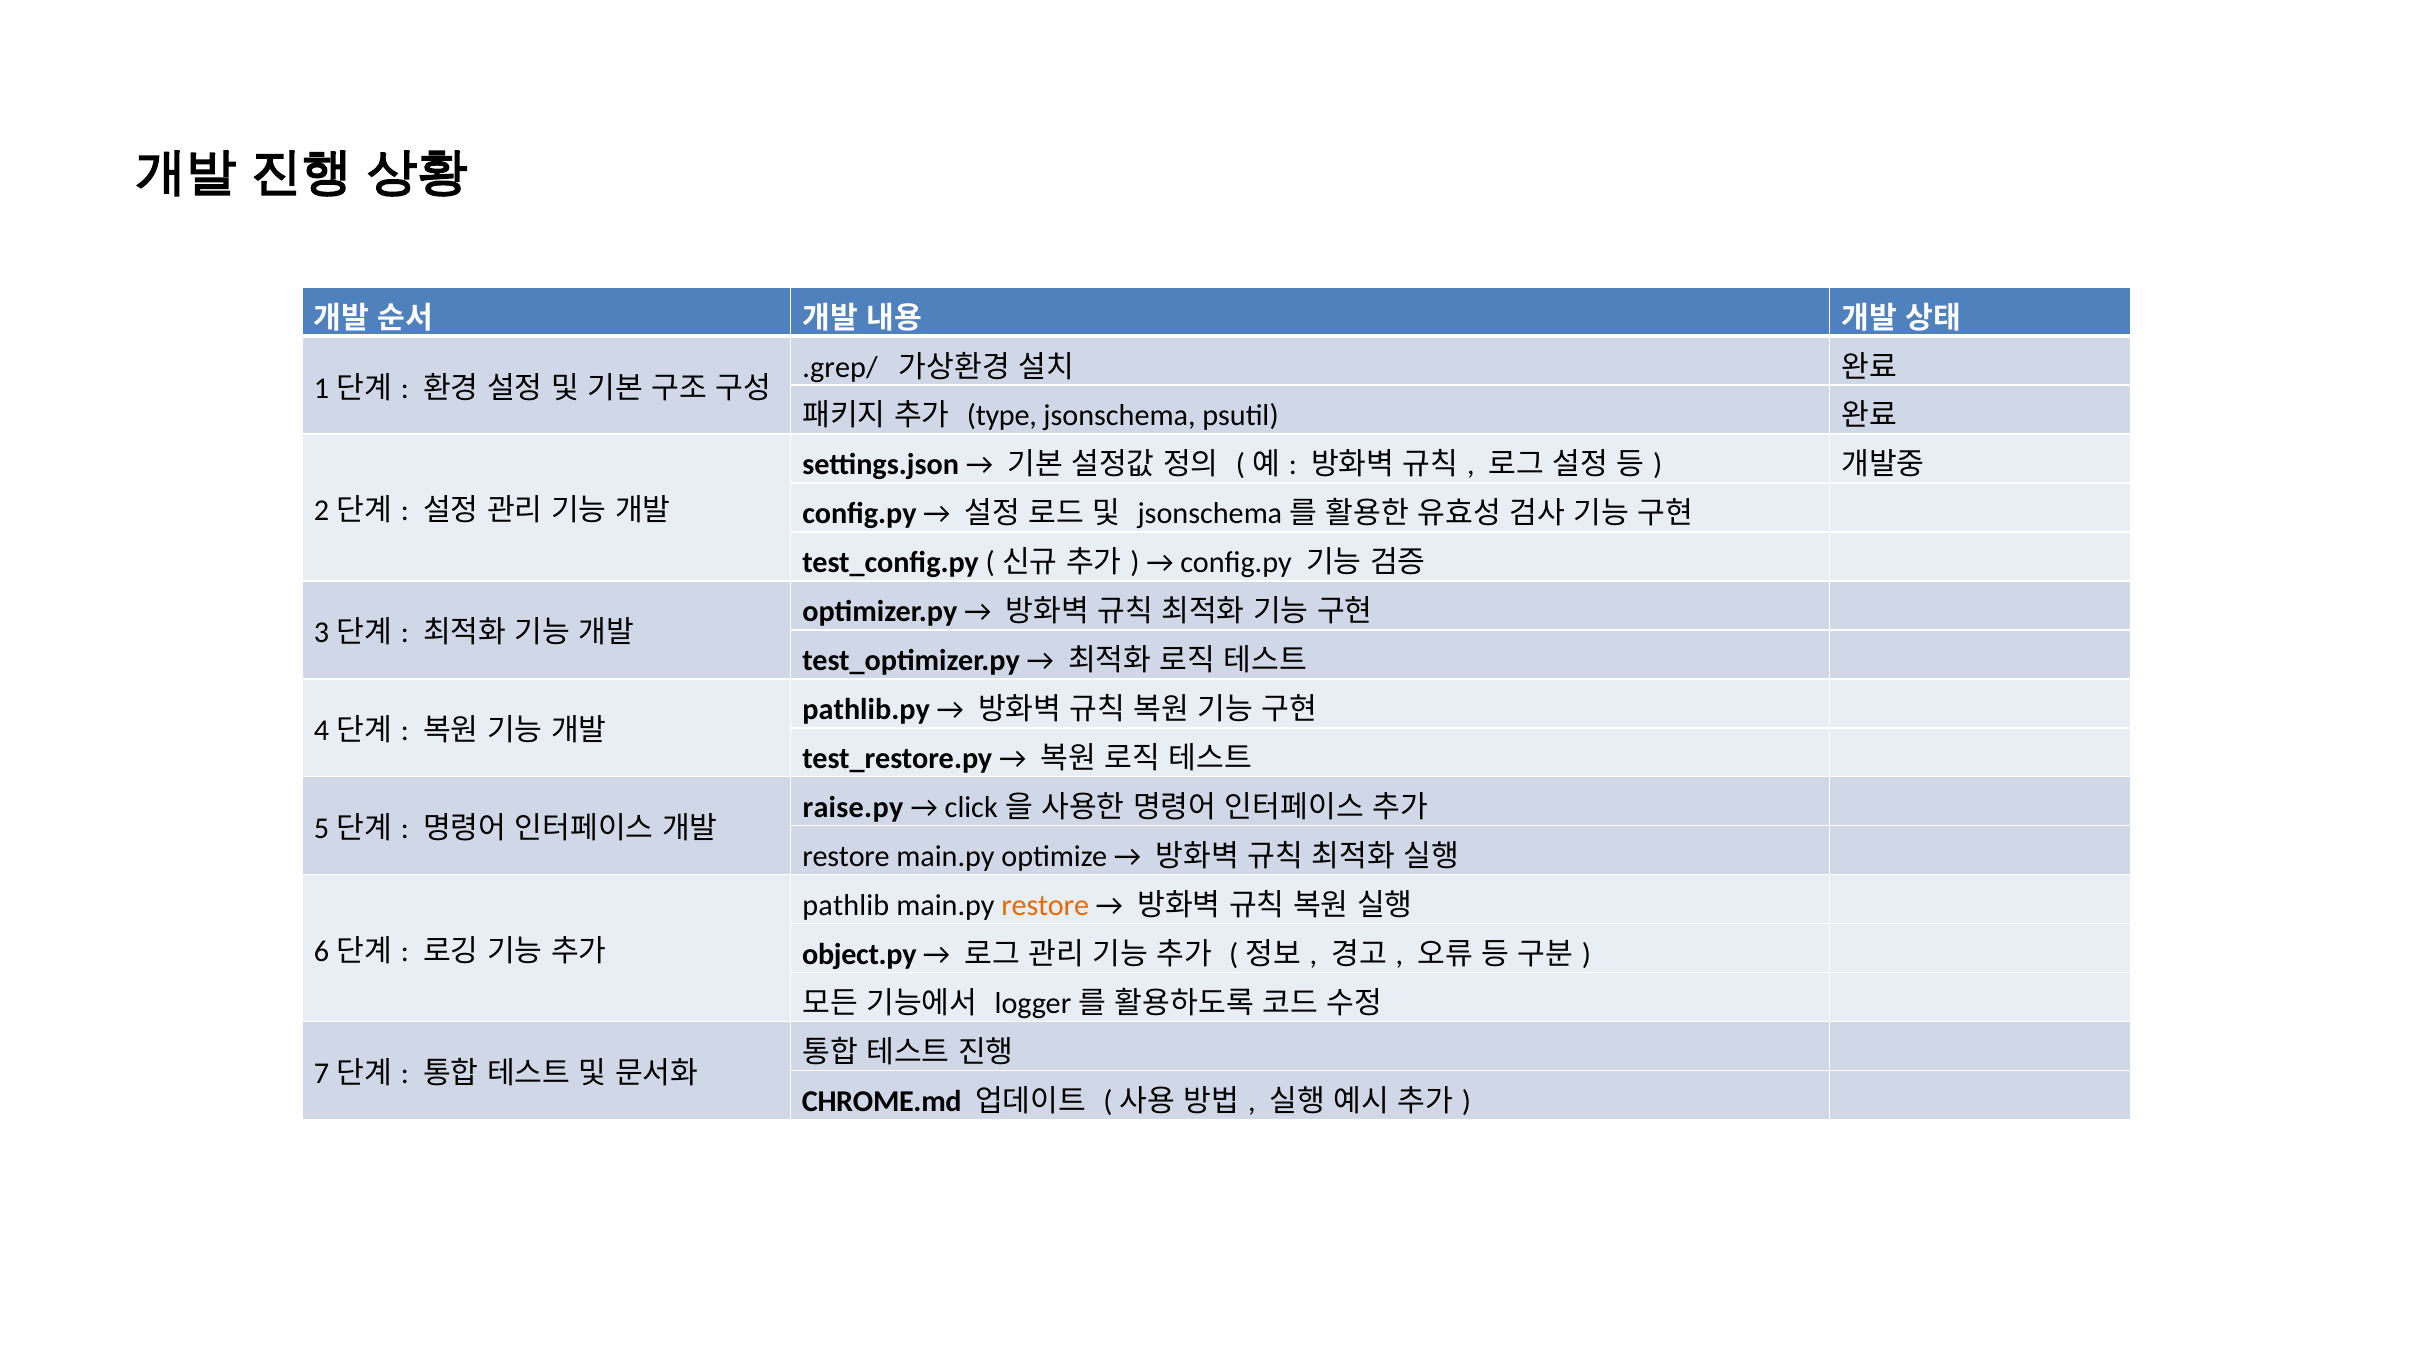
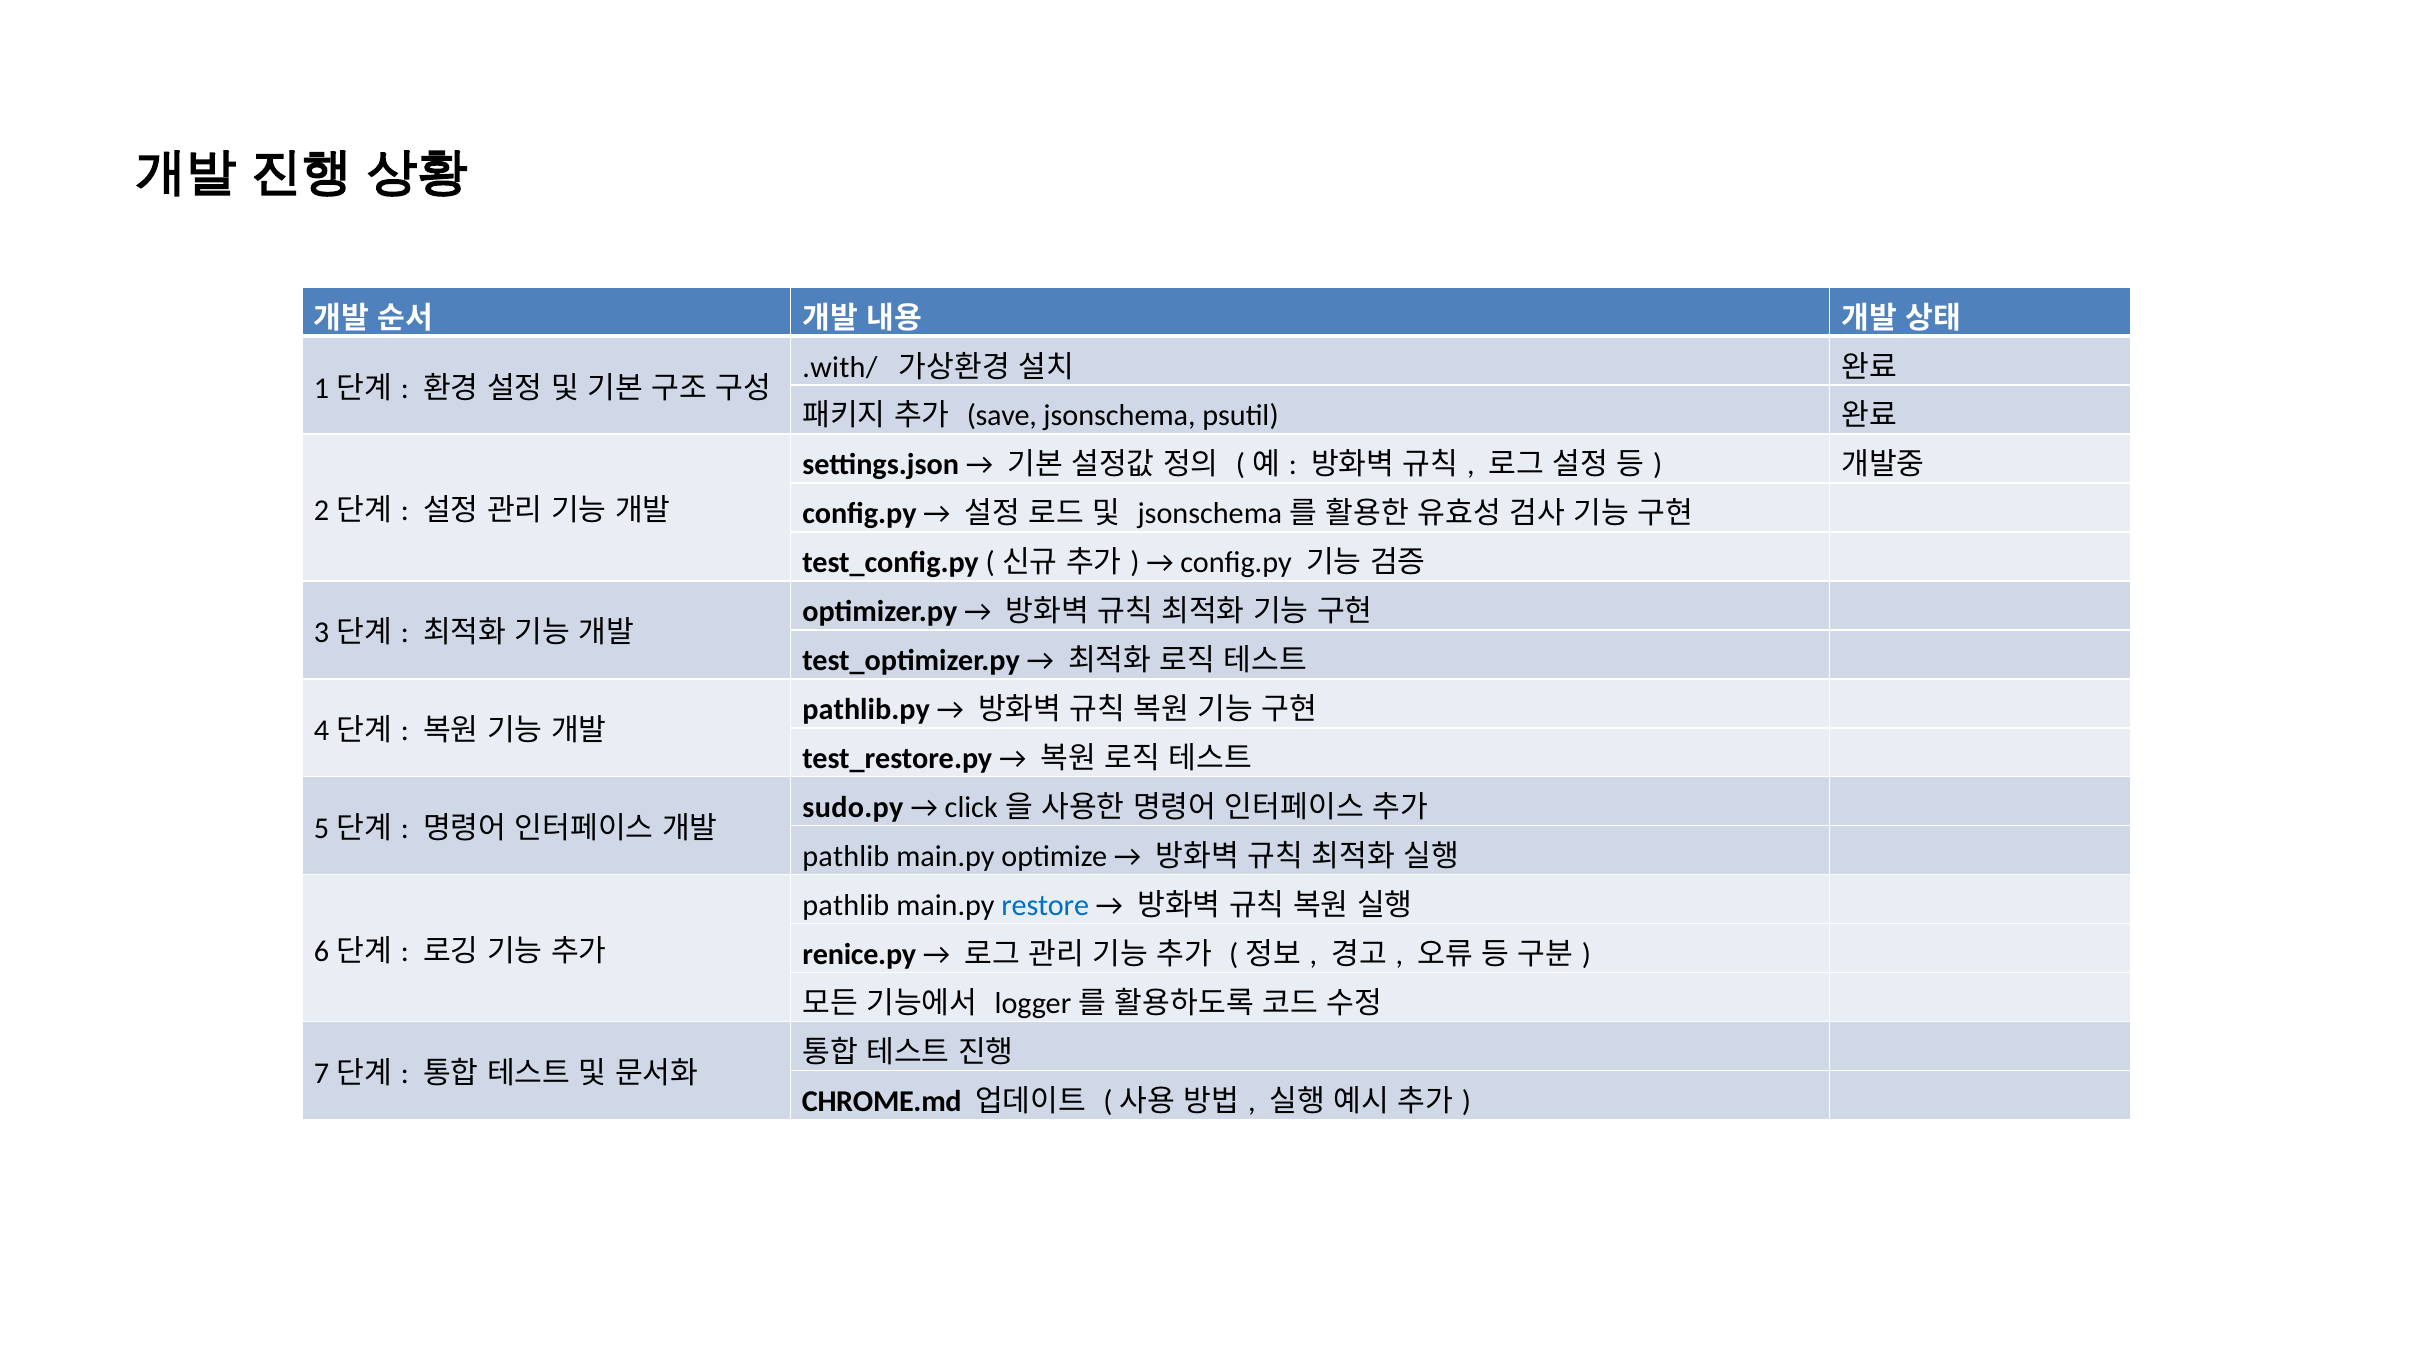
.grep/: .grep/ -> .with/
type: type -> save
raise.py: raise.py -> sudo.py
restore at (846, 857): restore -> pathlib
restore at (1045, 906) colour: orange -> blue
object.py: object.py -> renice.py
